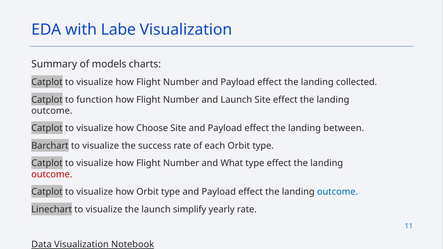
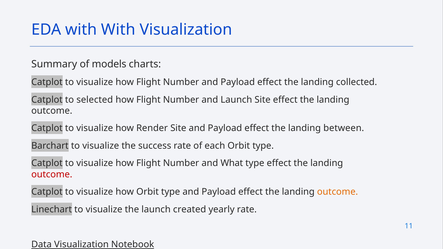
with Labe: Labe -> With
function: function -> selected
Choose: Choose -> Render
outcome at (338, 192) colour: blue -> orange
simplify: simplify -> created
